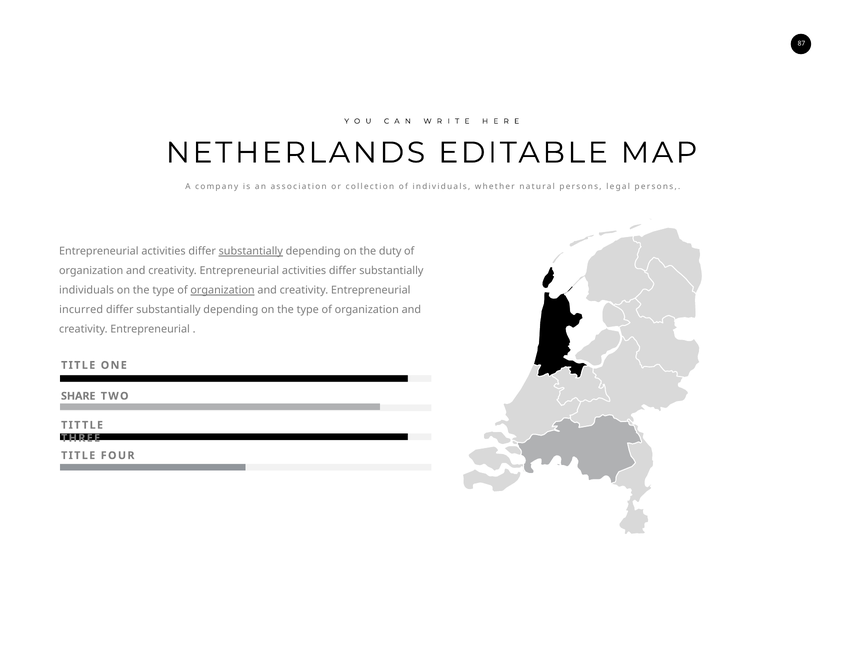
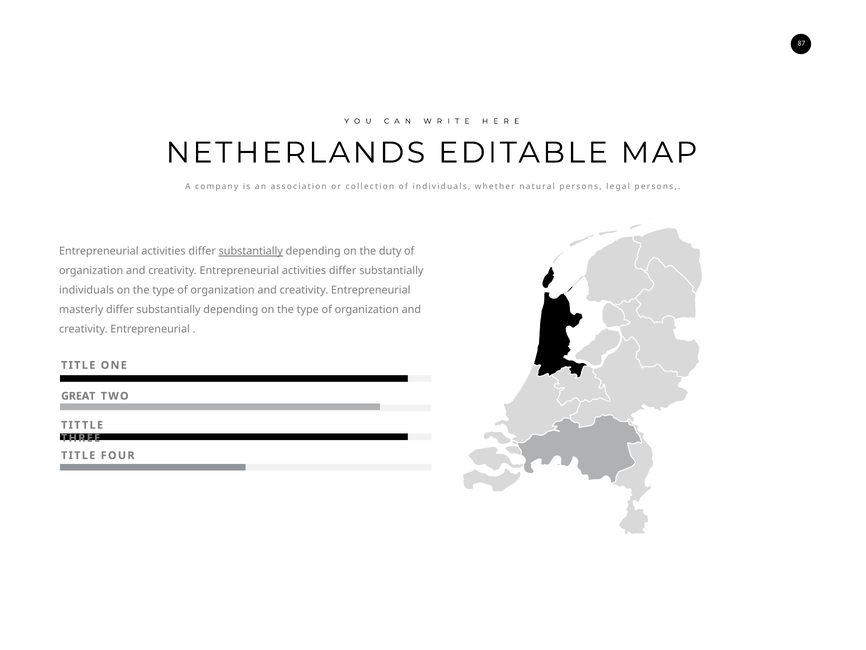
organization at (223, 290) underline: present -> none
incurred: incurred -> masterly
SHARE: SHARE -> GREAT
